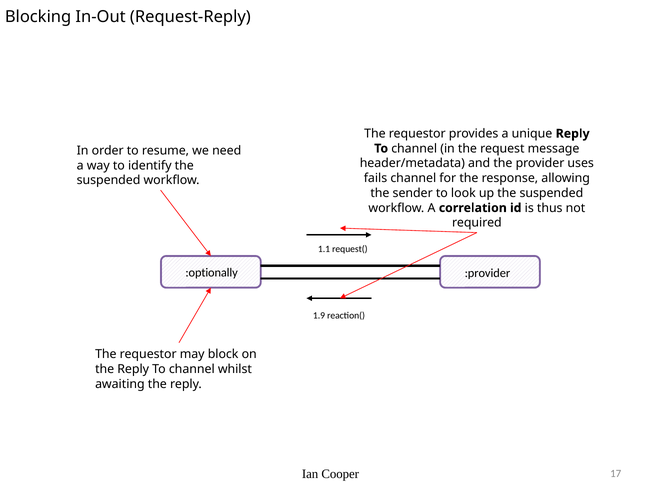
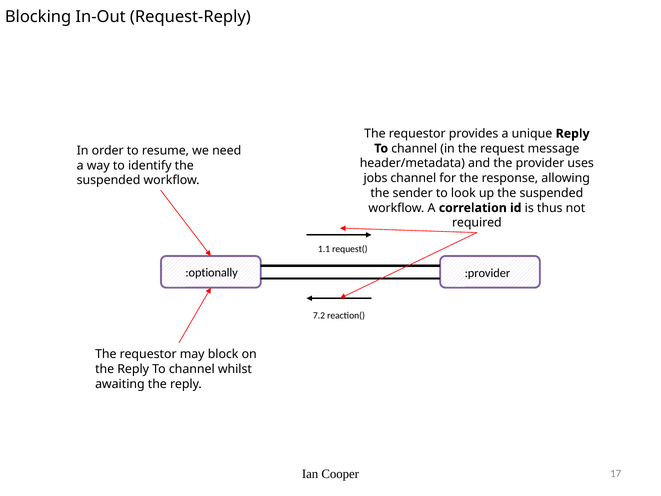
fails: fails -> jobs
1.9: 1.9 -> 7.2
